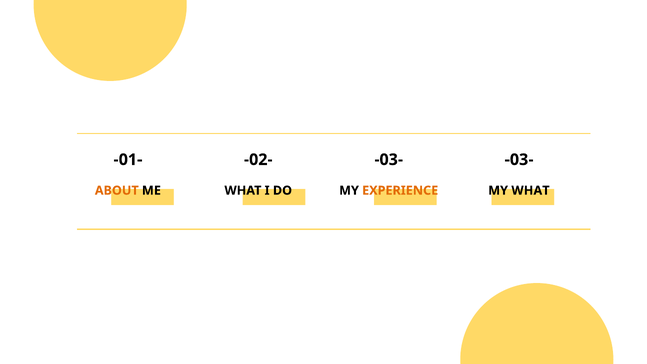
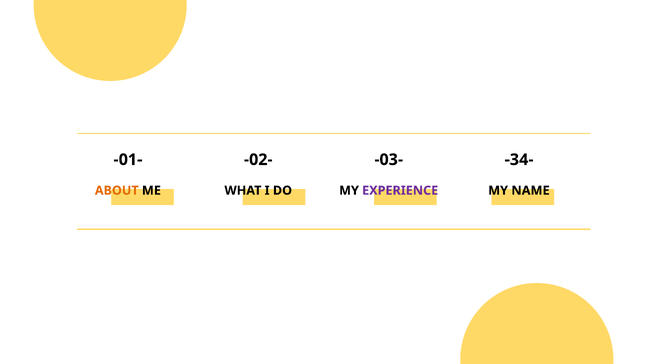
-03- -03-: -03- -> -34-
EXPERIENCE colour: orange -> purple
MY WHAT: WHAT -> NAME
